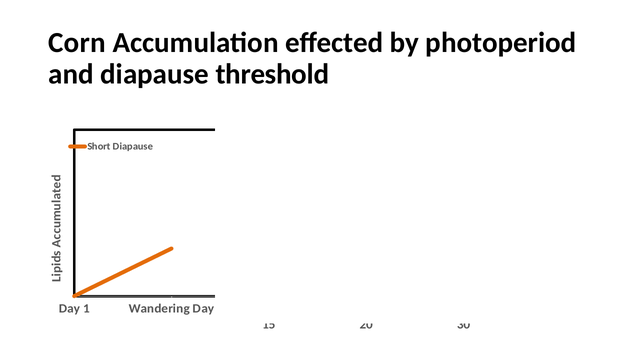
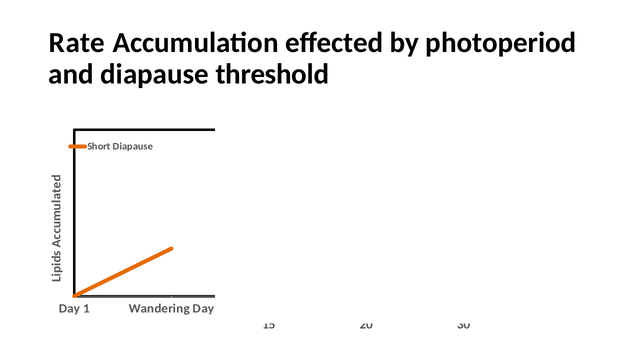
Corn: Corn -> Rate
